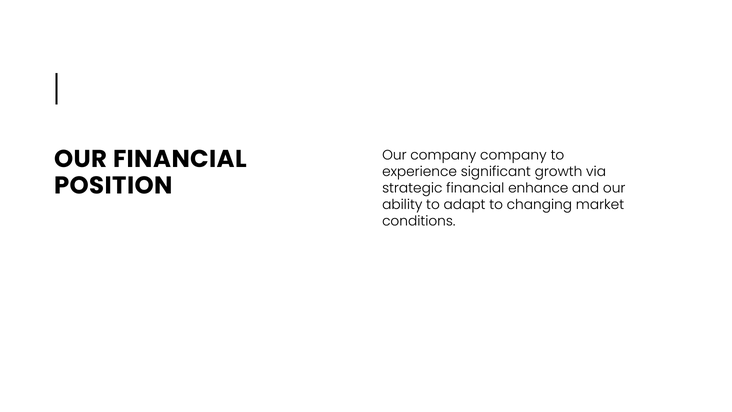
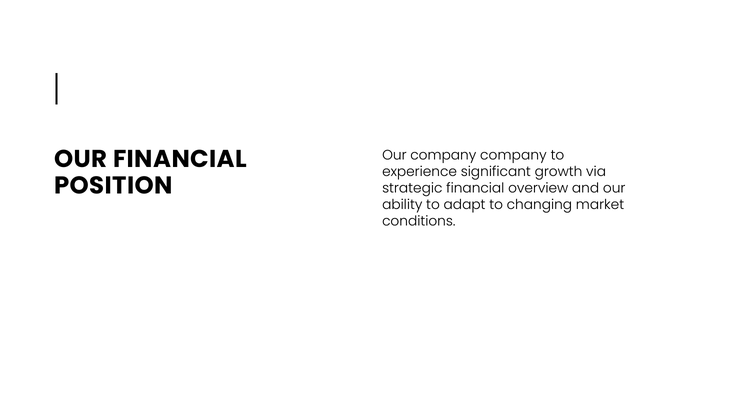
enhance: enhance -> overview
